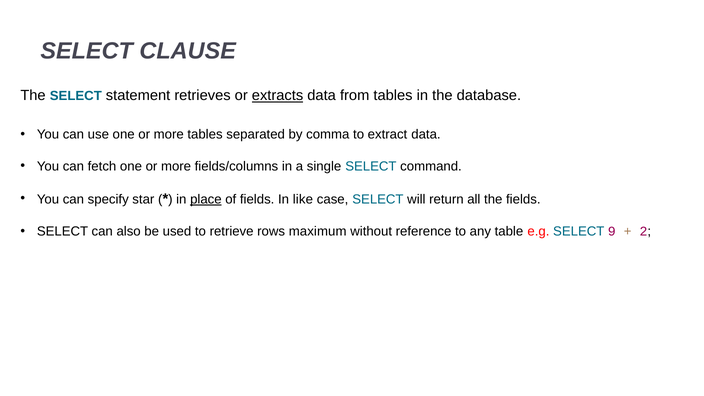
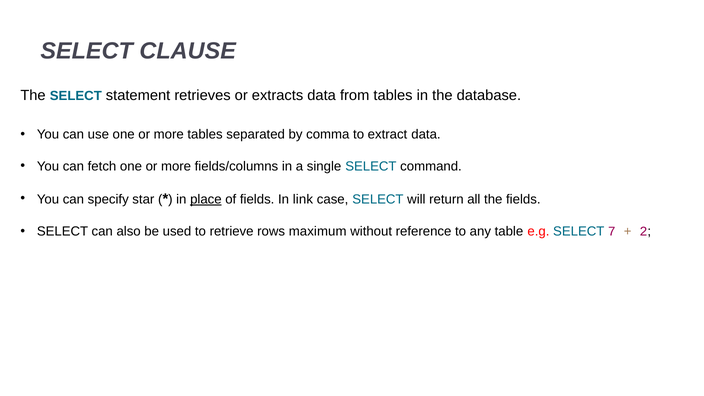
extracts underline: present -> none
like: like -> link
9: 9 -> 7
